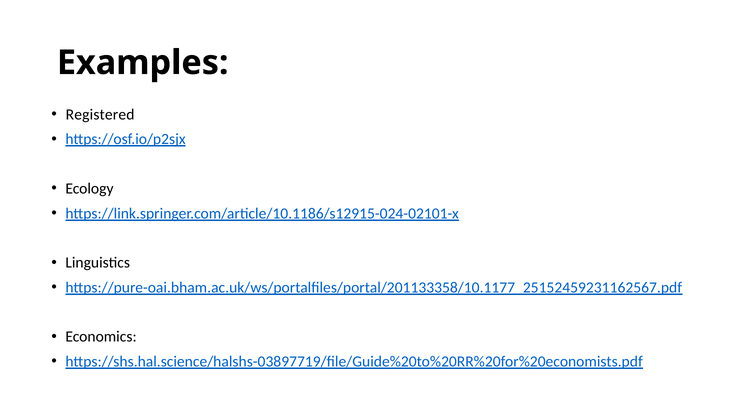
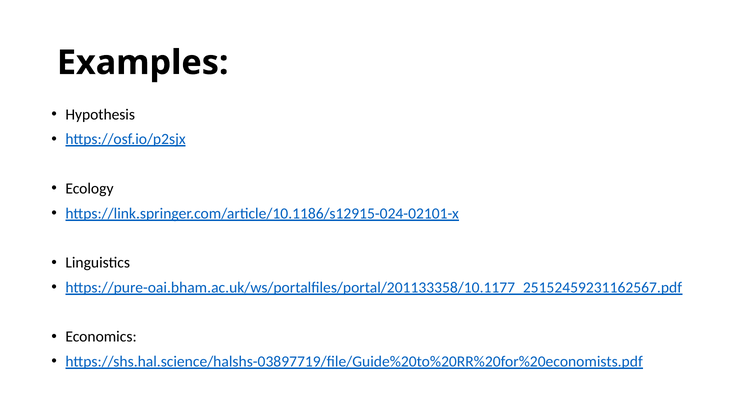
Registered: Registered -> Hypothesis
